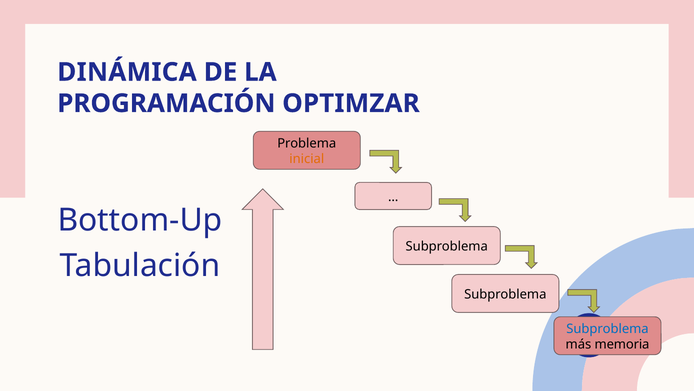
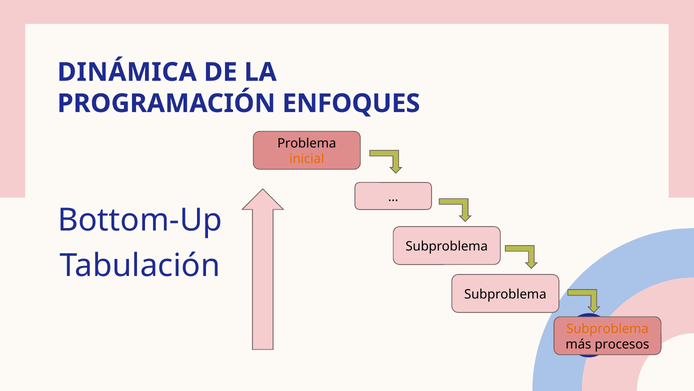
OPTIMZAR: OPTIMZAR -> ENFOQUES
Subproblema at (607, 328) colour: blue -> orange
memoria: memoria -> procesos
